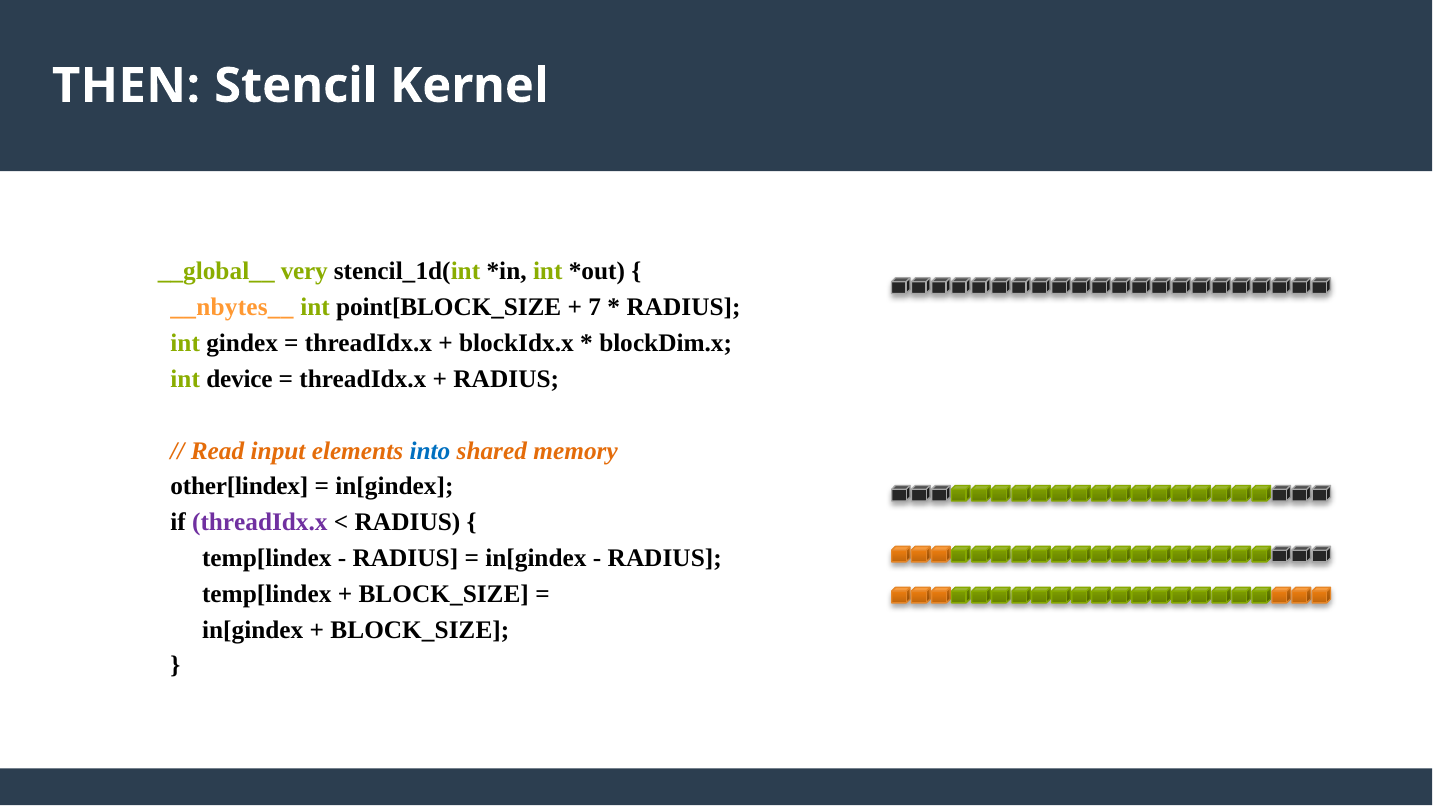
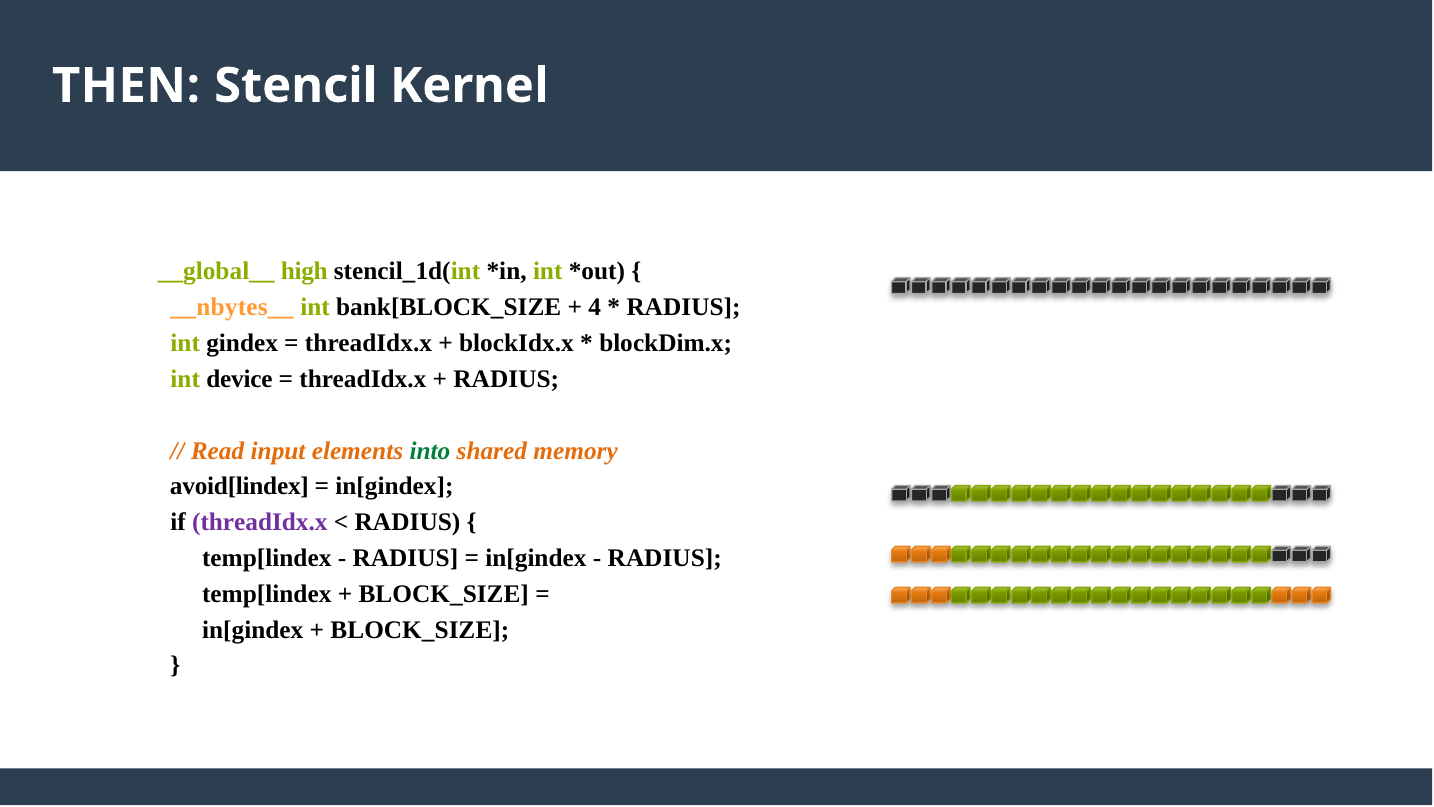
very: very -> high
point[BLOCK_SIZE: point[BLOCK_SIZE -> bank[BLOCK_SIZE
7: 7 -> 4
into colour: blue -> green
other[lindex: other[lindex -> avoid[lindex
